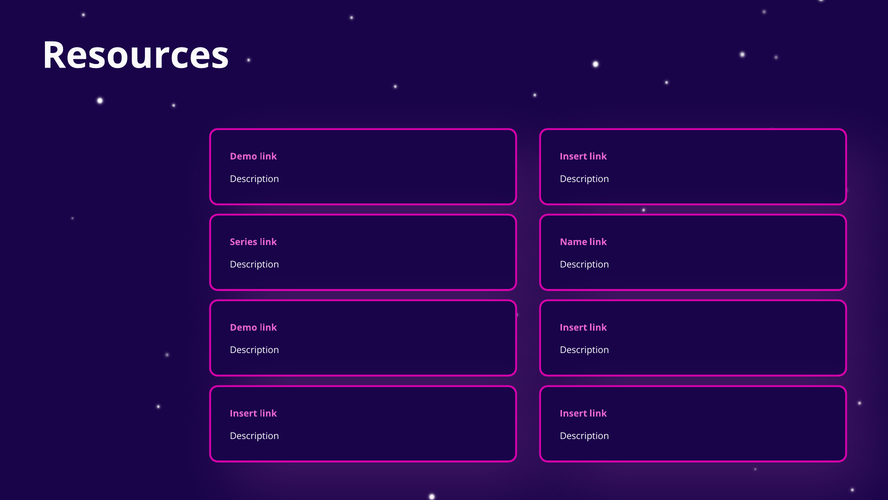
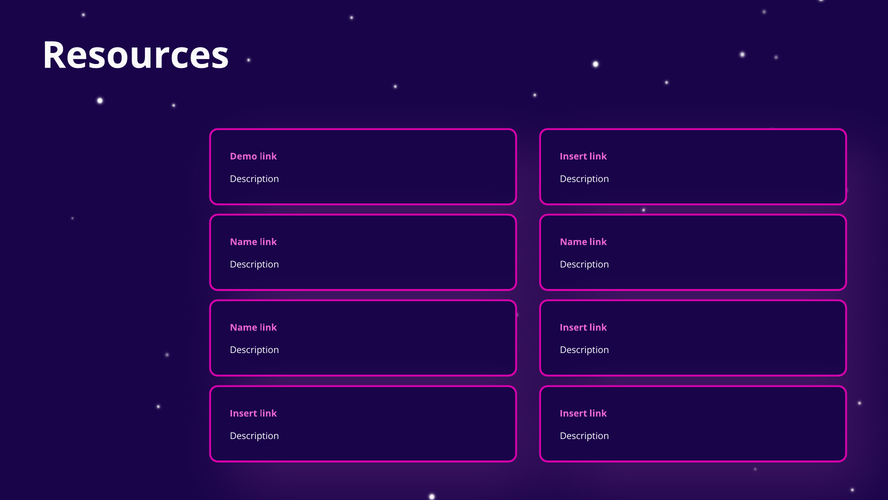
Series at (244, 242): Series -> Name
Demo at (244, 327): Demo -> Name
